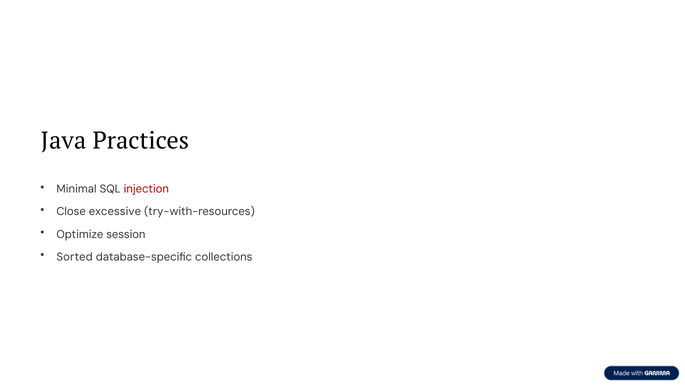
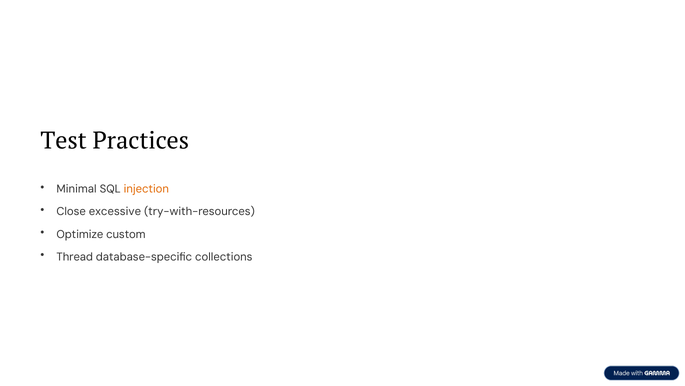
Java: Java -> Test
injection colour: red -> orange
session: session -> custom
Sorted: Sorted -> Thread
